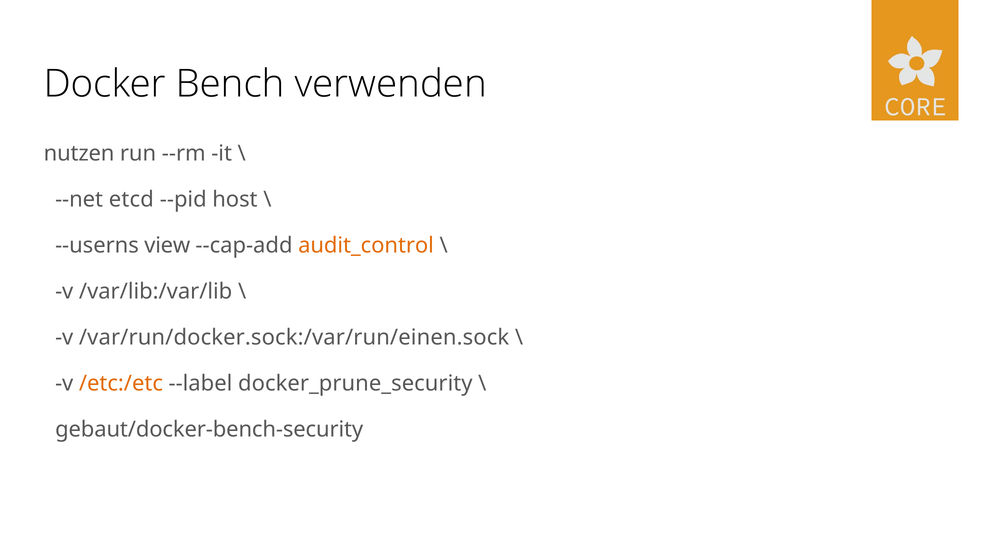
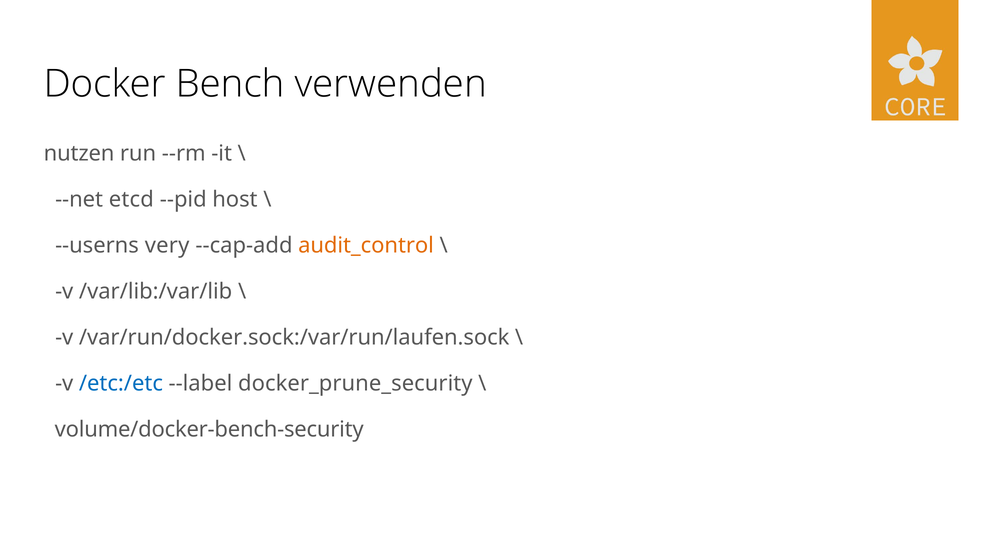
view: view -> very
/var/run/docker.sock:/var/run/einen.sock: /var/run/docker.sock:/var/run/einen.sock -> /var/run/docker.sock:/var/run/laufen.sock
/etc:/etc colour: orange -> blue
gebaut/docker-bench-security: gebaut/docker-bench-security -> volume/docker-bench-security
